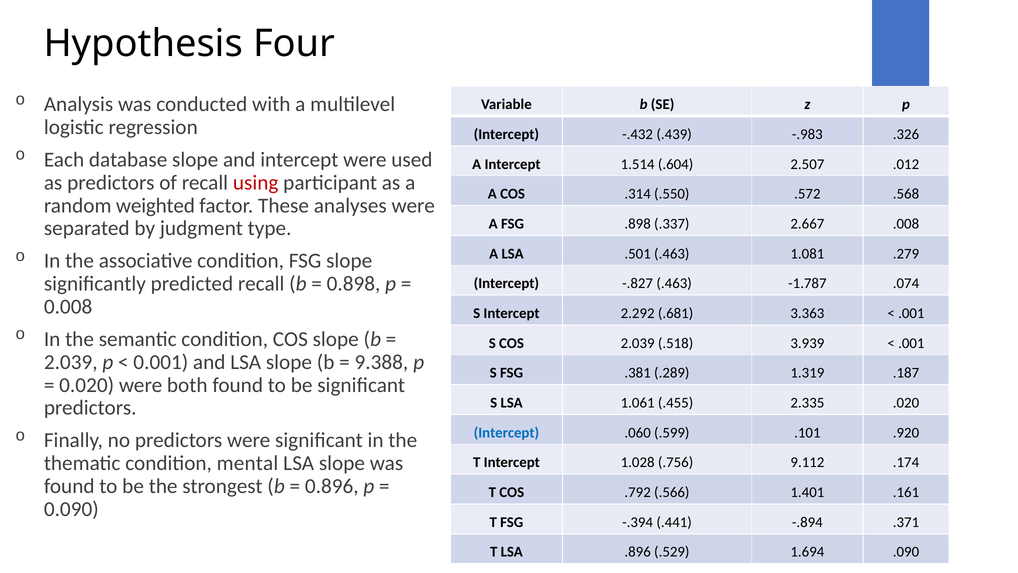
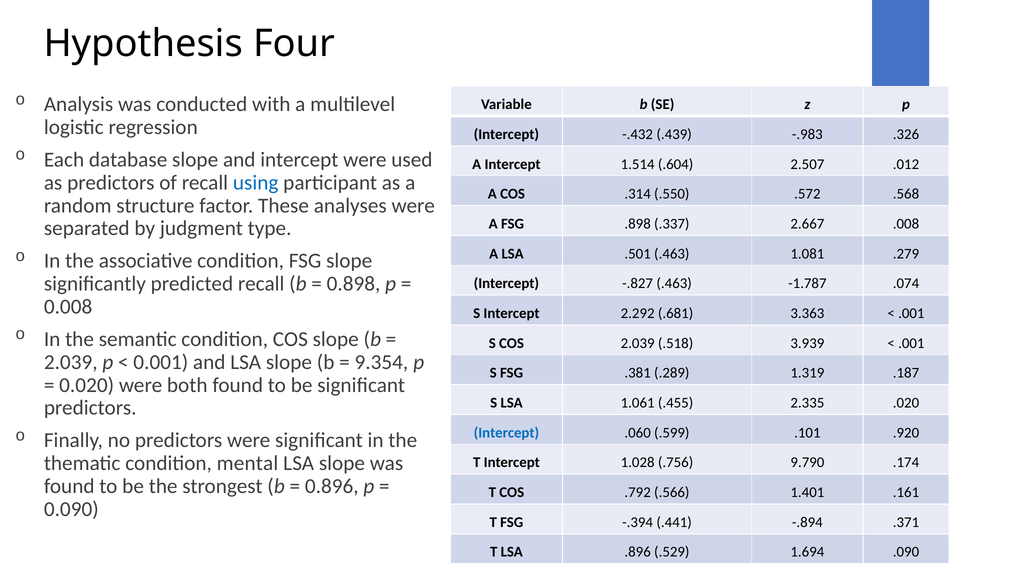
using colour: red -> blue
weighted: weighted -> structure
9.388: 9.388 -> 9.354
9.112: 9.112 -> 9.790
